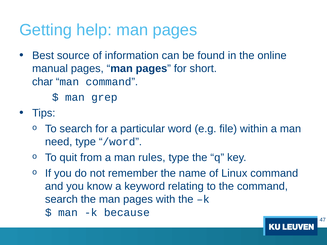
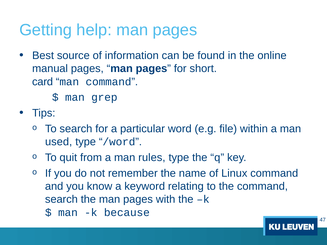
char: char -> card
need: need -> used
